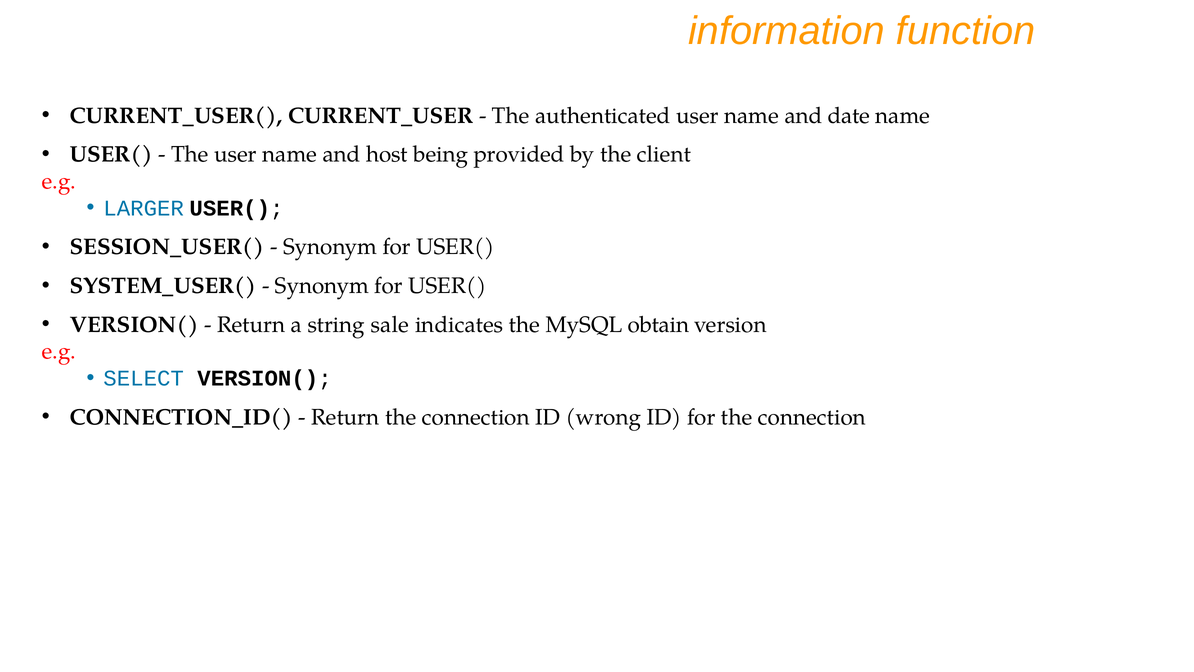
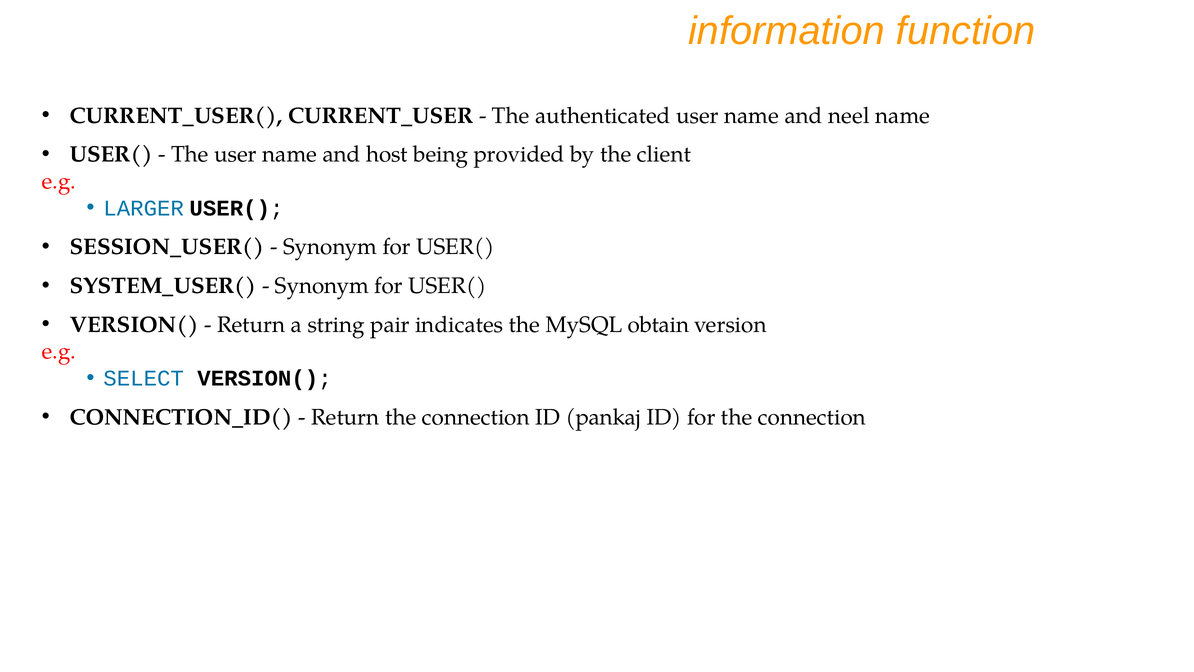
date: date -> neel
sale: sale -> pair
wrong: wrong -> pankaj
